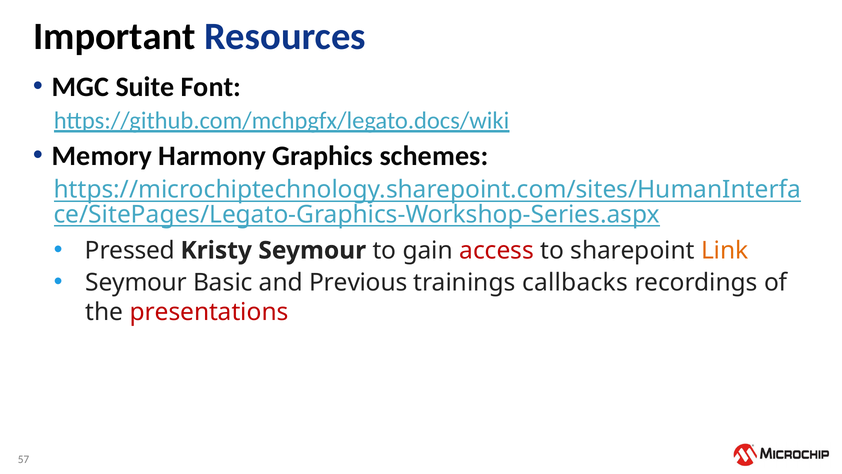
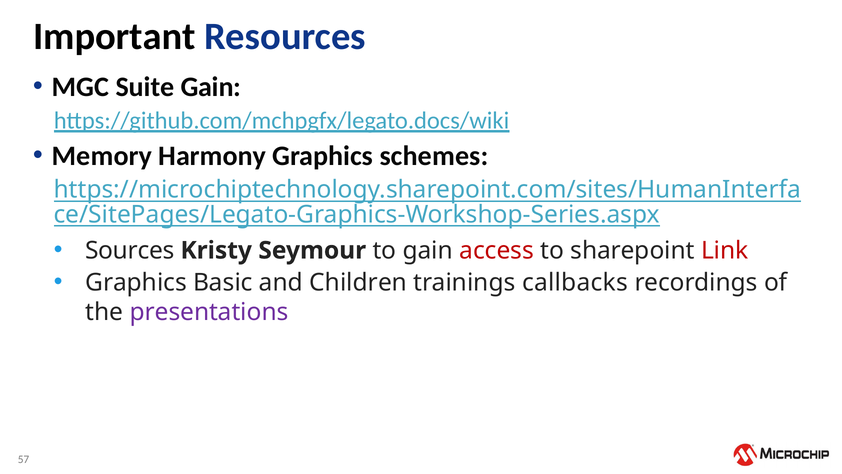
Suite Font: Font -> Gain
Pressed: Pressed -> Sources
Link colour: orange -> red
Seymour at (136, 282): Seymour -> Graphics
Previous: Previous -> Children
presentations colour: red -> purple
